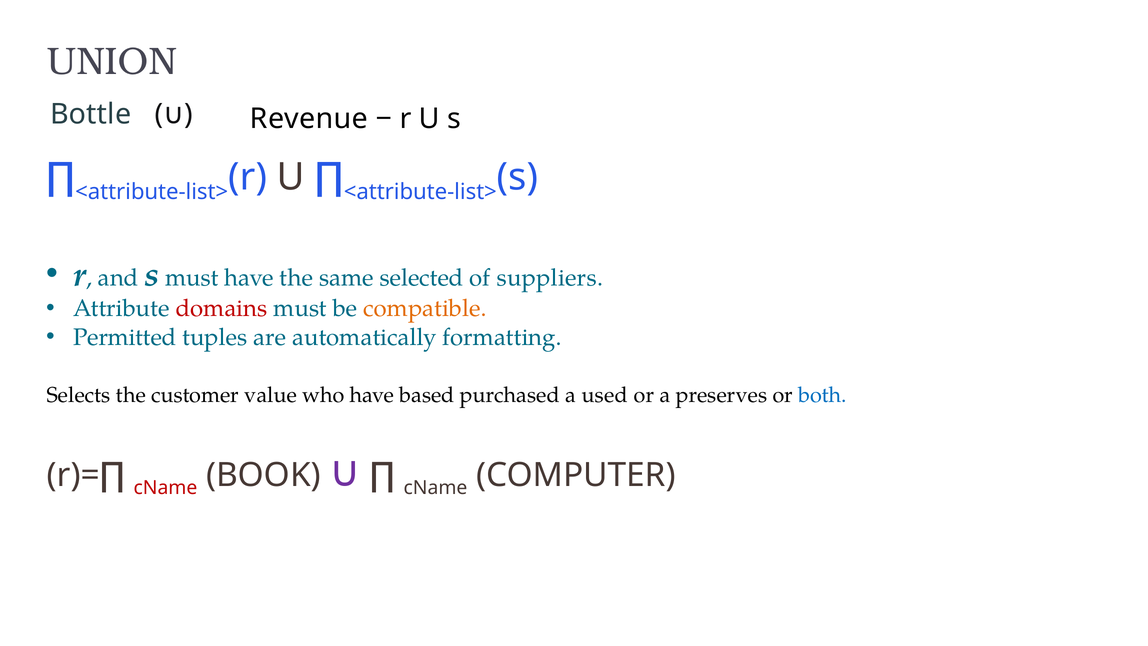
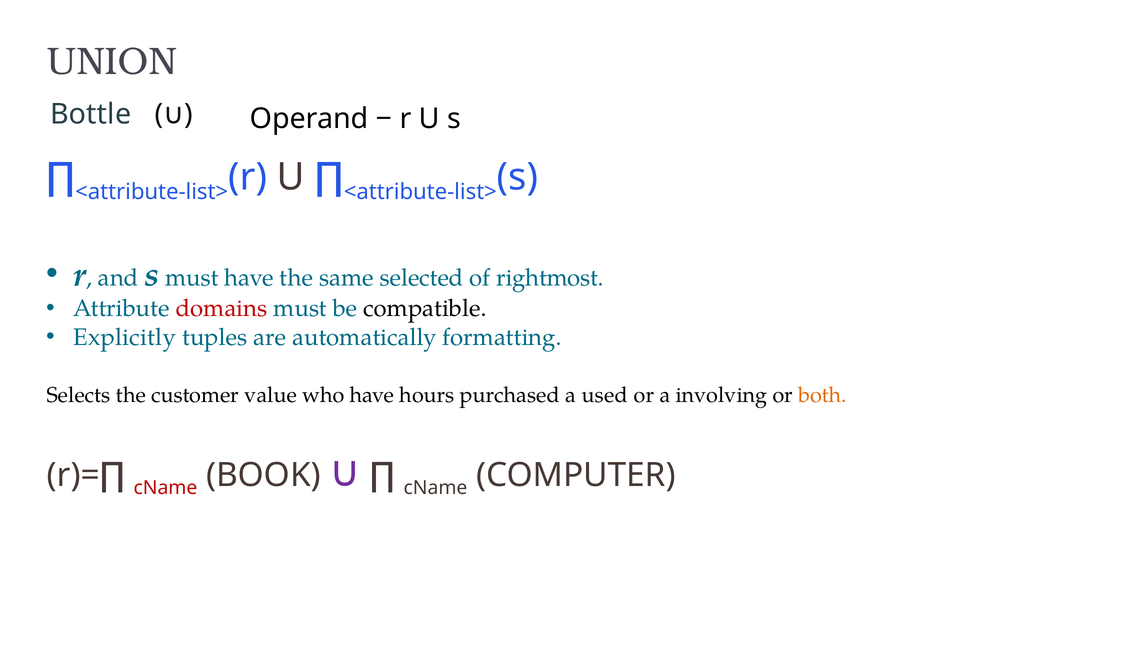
Revenue: Revenue -> Operand
suppliers: suppliers -> rightmost
compatible colour: orange -> black
Permitted: Permitted -> Explicitly
based: based -> hours
preserves: preserves -> involving
both colour: blue -> orange
